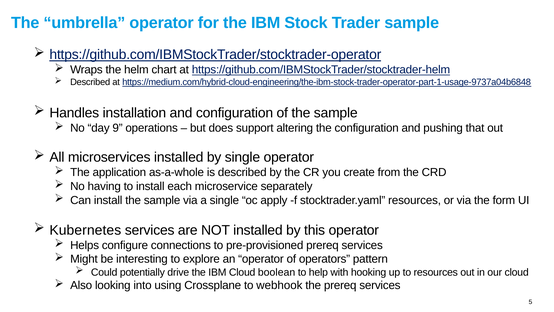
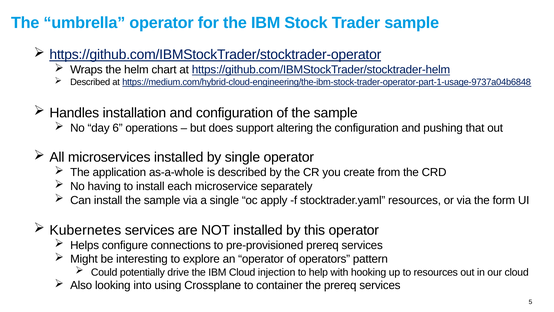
9: 9 -> 6
boolean: boolean -> injection
webhook: webhook -> container
